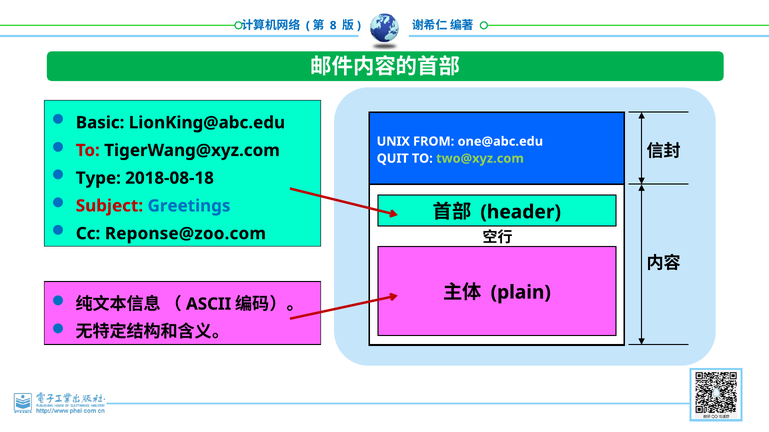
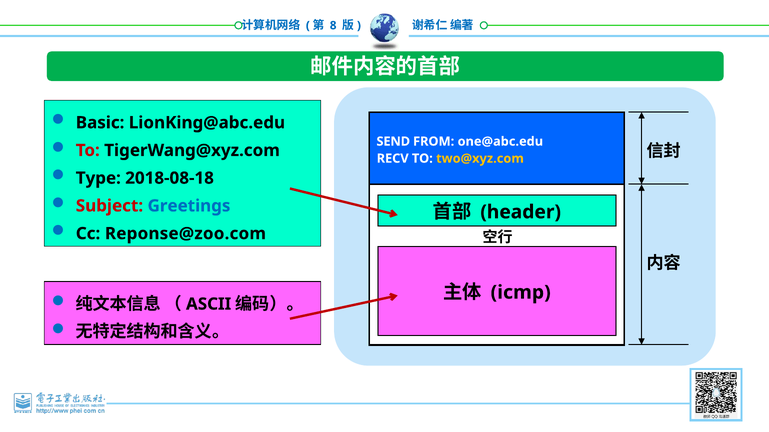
UNIX: UNIX -> SEND
QUIT: QUIT -> RECV
two@xyz.com colour: light green -> yellow
plain: plain -> icmp
